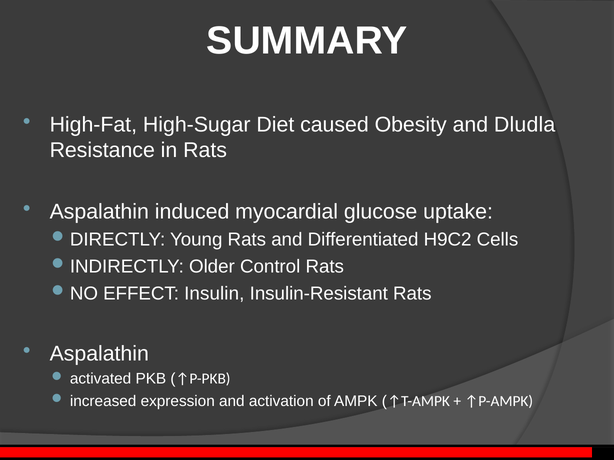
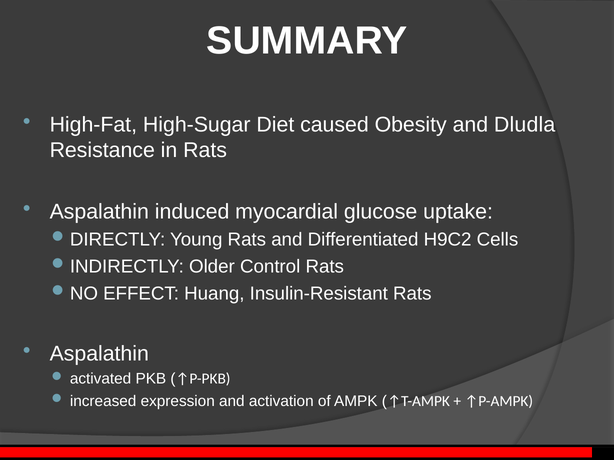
Insulin: Insulin -> Huang
